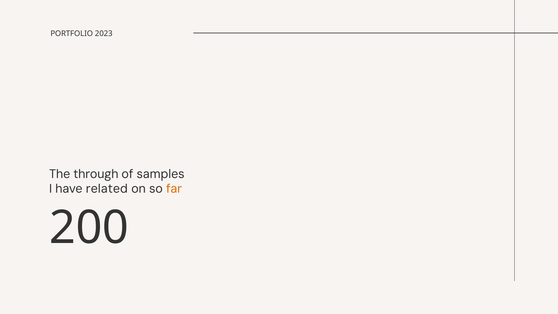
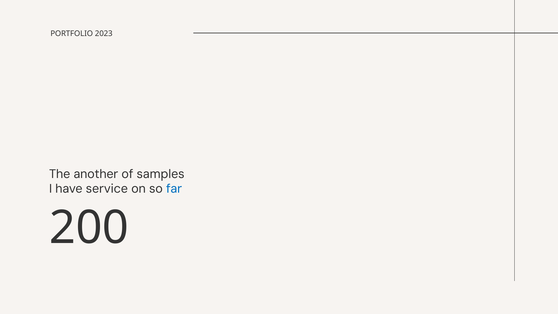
through: through -> another
related: related -> service
far colour: orange -> blue
